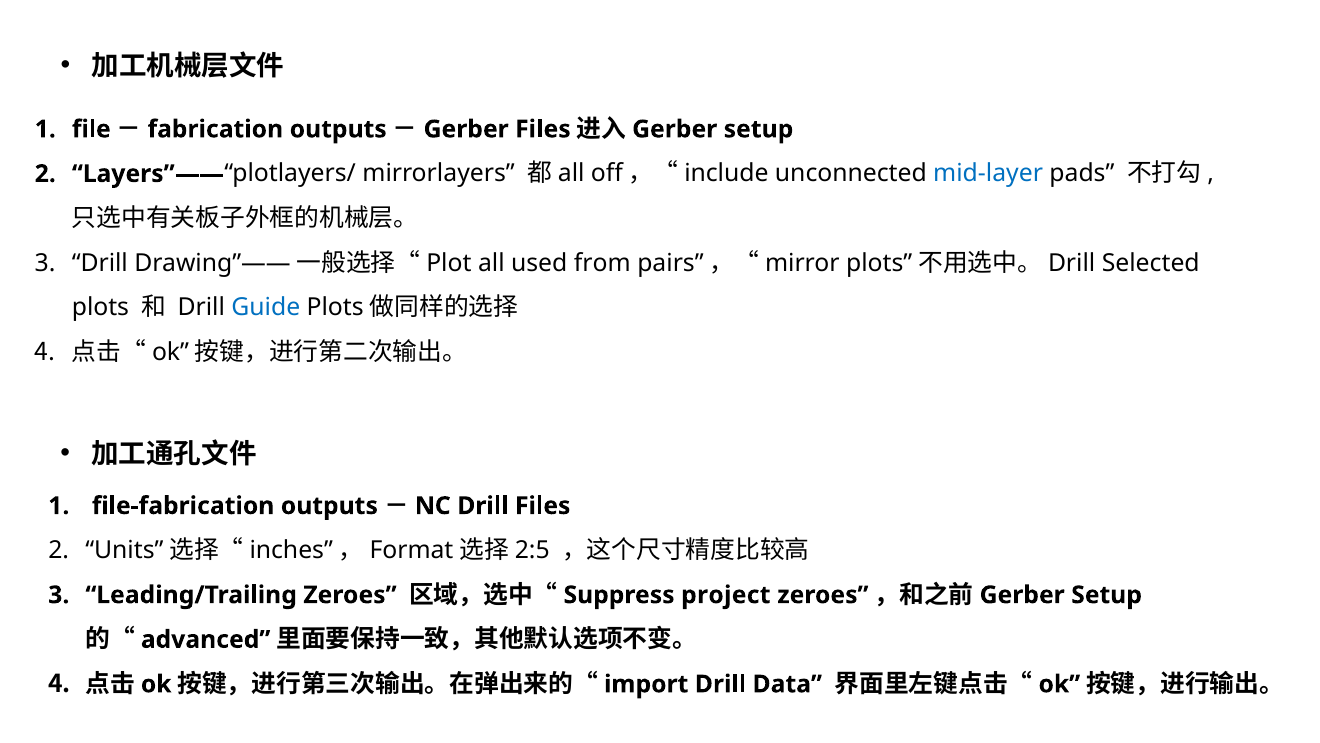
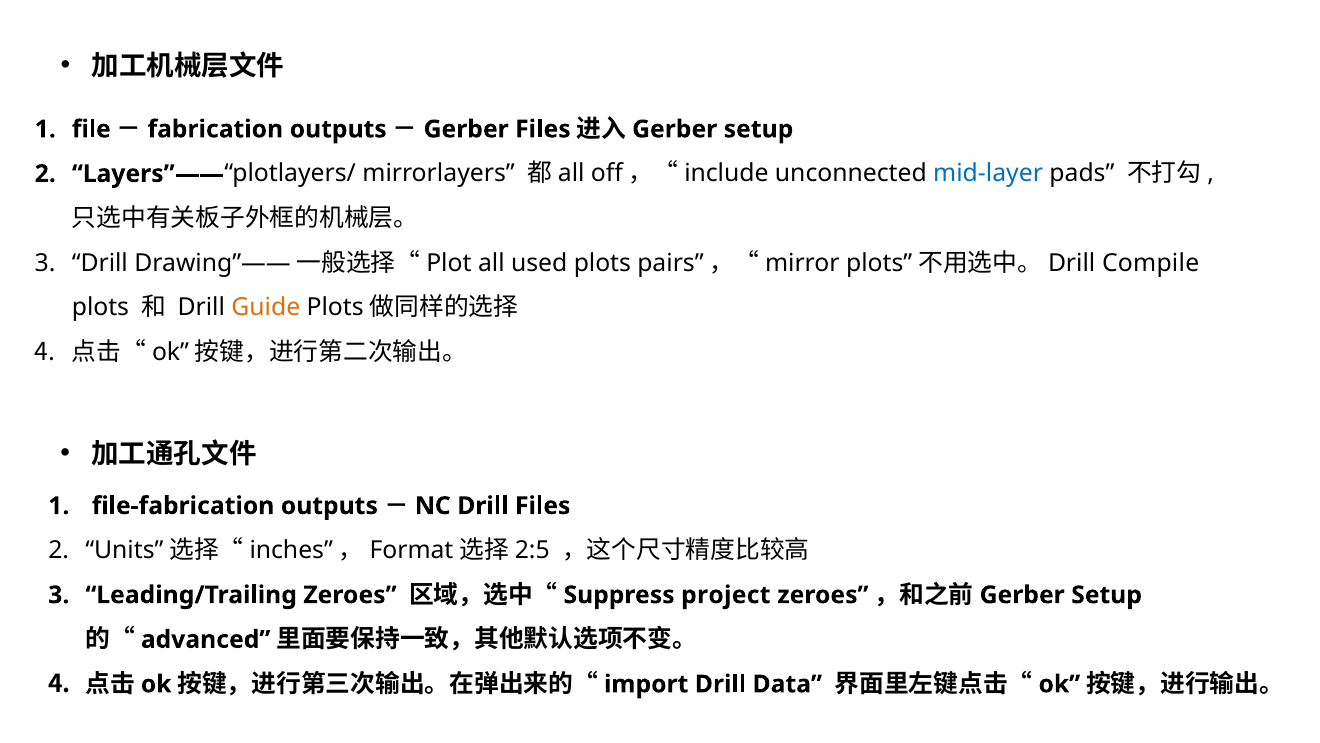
used from: from -> plots
Selected: Selected -> Compile
Guide colour: blue -> orange
